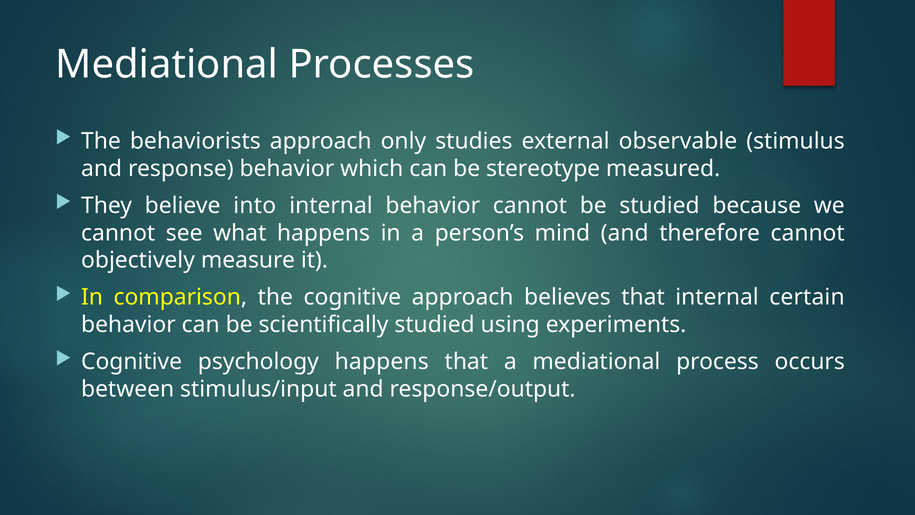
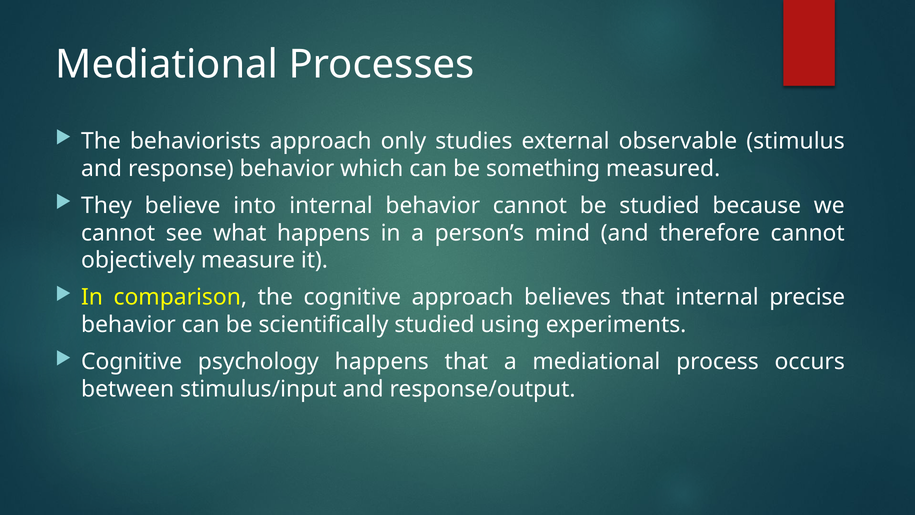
stereotype: stereotype -> something
certain: certain -> precise
